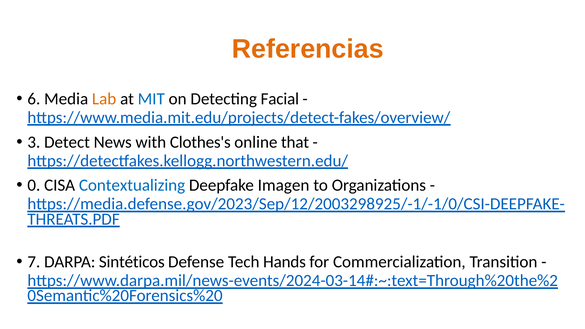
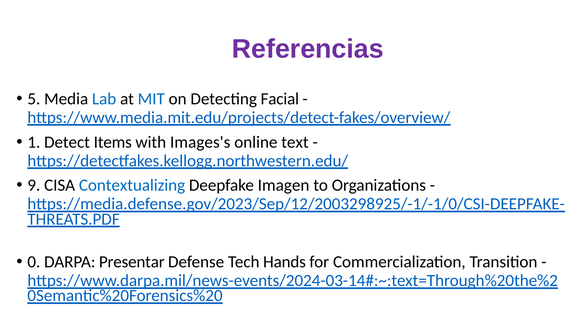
Referencias colour: orange -> purple
6: 6 -> 5
Lab colour: orange -> blue
3: 3 -> 1
News: News -> Items
Clothes's: Clothes's -> Images's
that: that -> text
0: 0 -> 9
7: 7 -> 0
Sintéticos: Sintéticos -> Presentar
